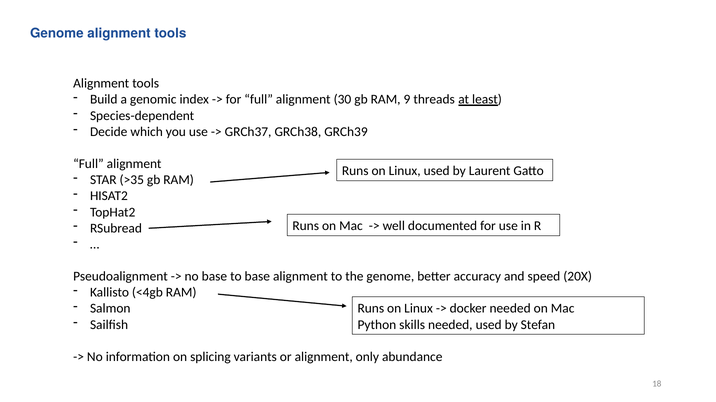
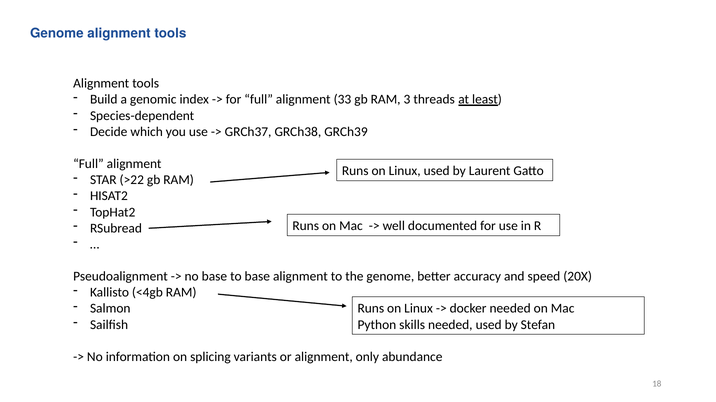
30: 30 -> 33
9: 9 -> 3
>35: >35 -> >22
